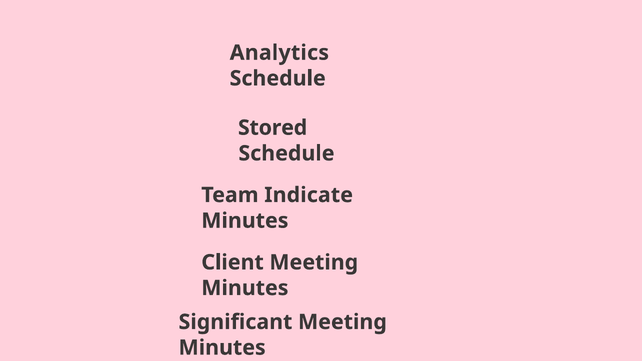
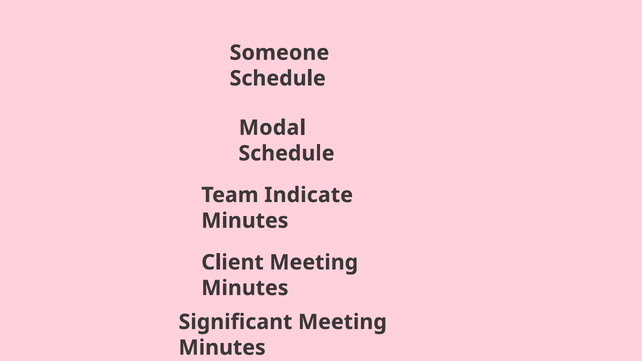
Analytics: Analytics -> Someone
Stored: Stored -> Modal
